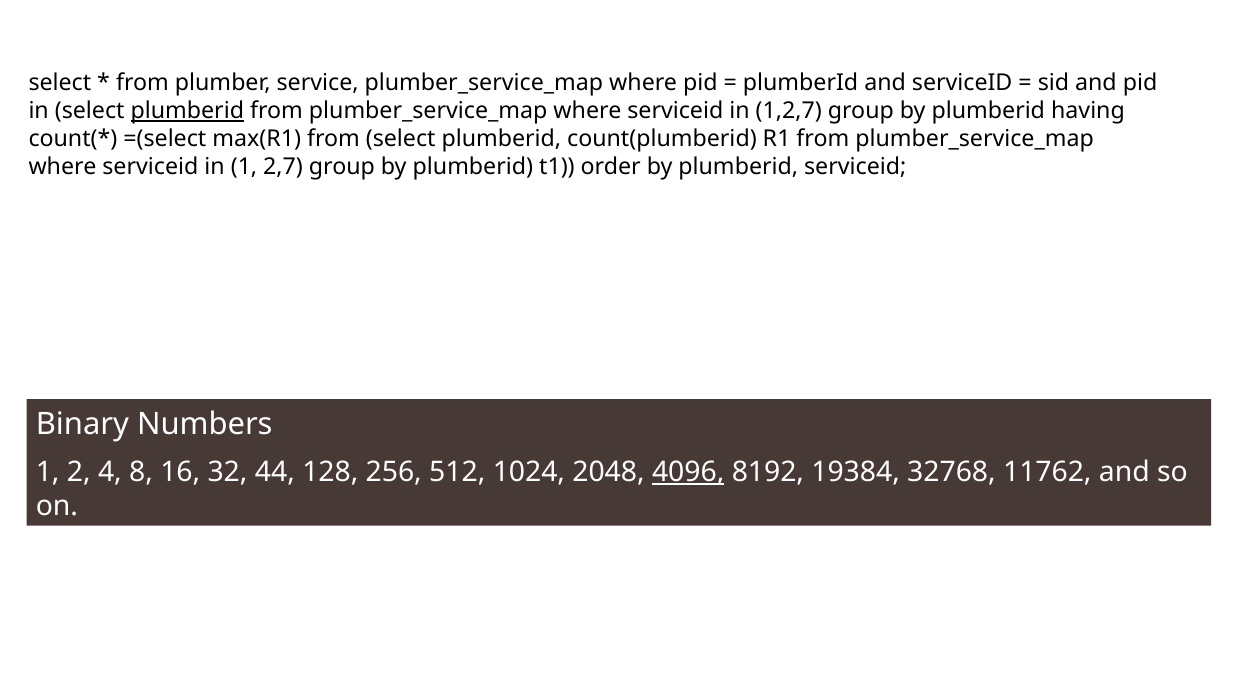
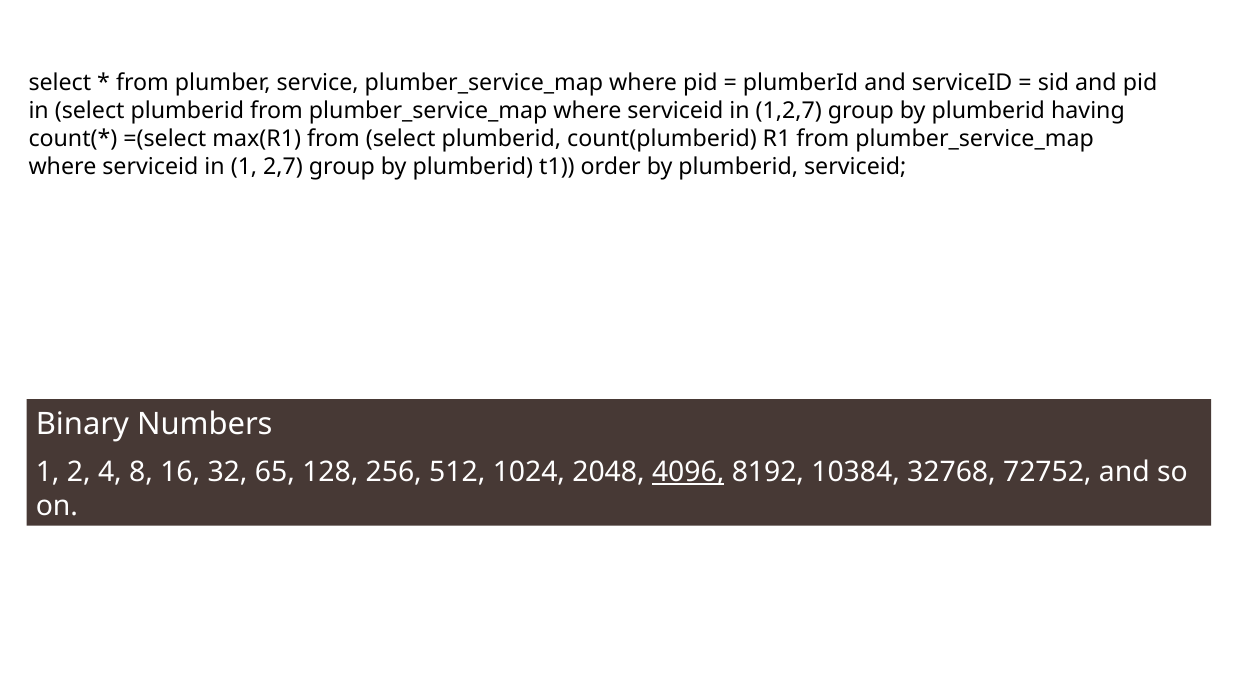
plumberid at (187, 111) underline: present -> none
44: 44 -> 65
19384: 19384 -> 10384
11762: 11762 -> 72752
